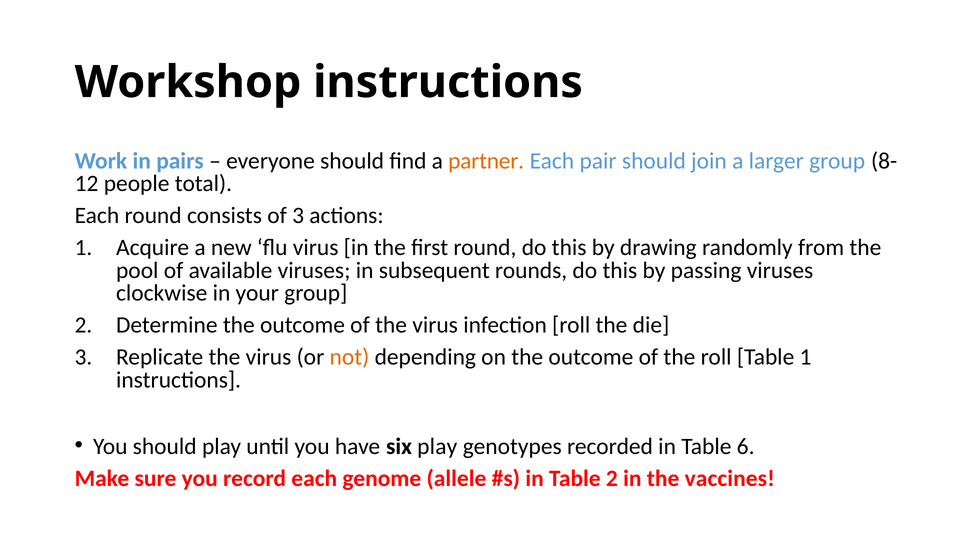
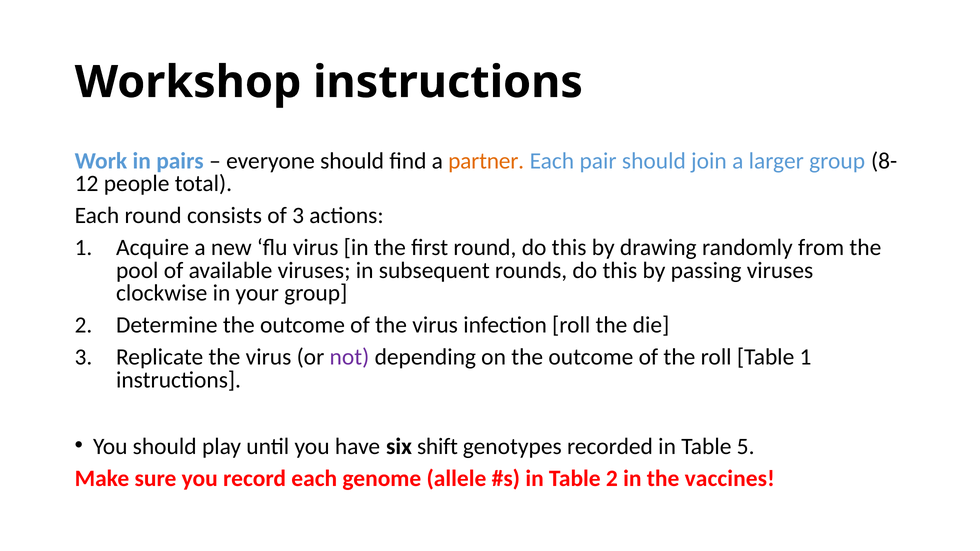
not colour: orange -> purple
six play: play -> shift
6: 6 -> 5
